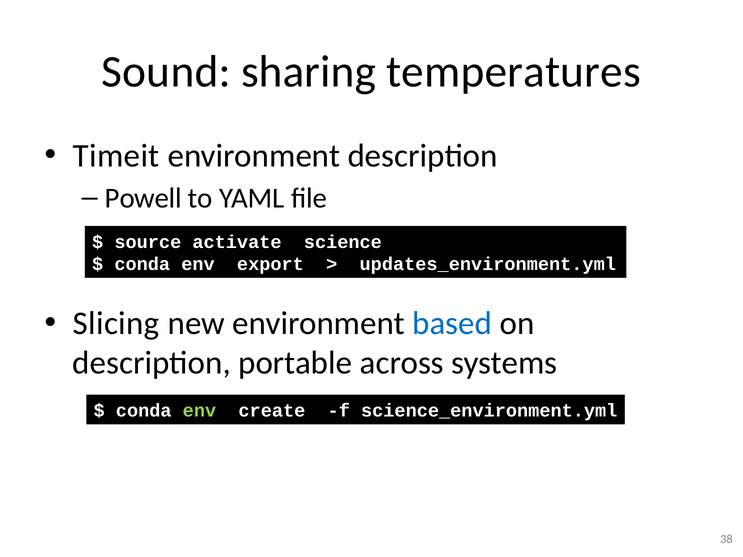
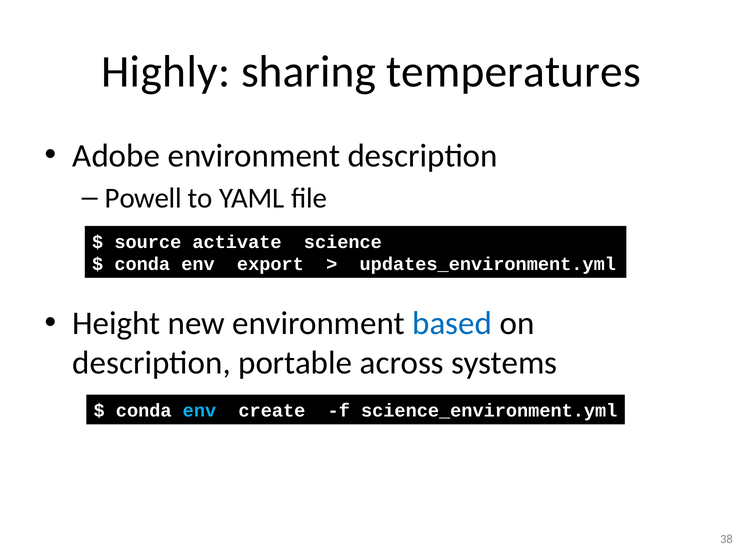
Sound: Sound -> Highly
Timeit: Timeit -> Adobe
Slicing: Slicing -> Height
env at (199, 411) colour: light green -> light blue
